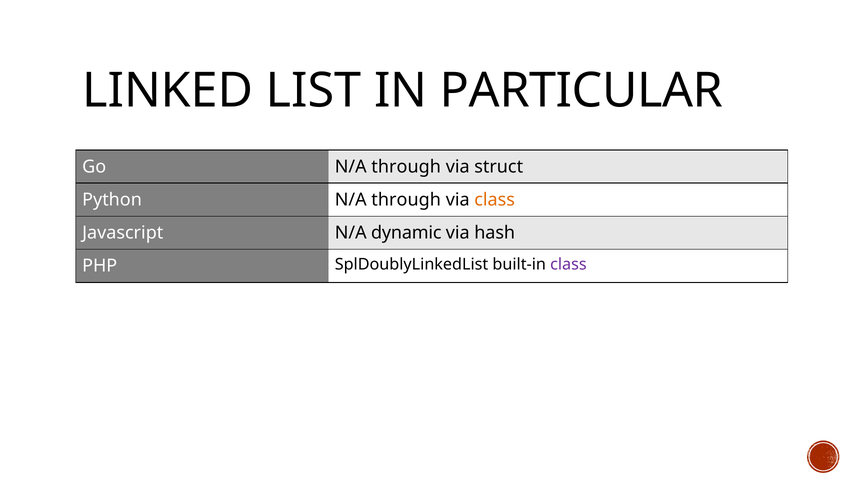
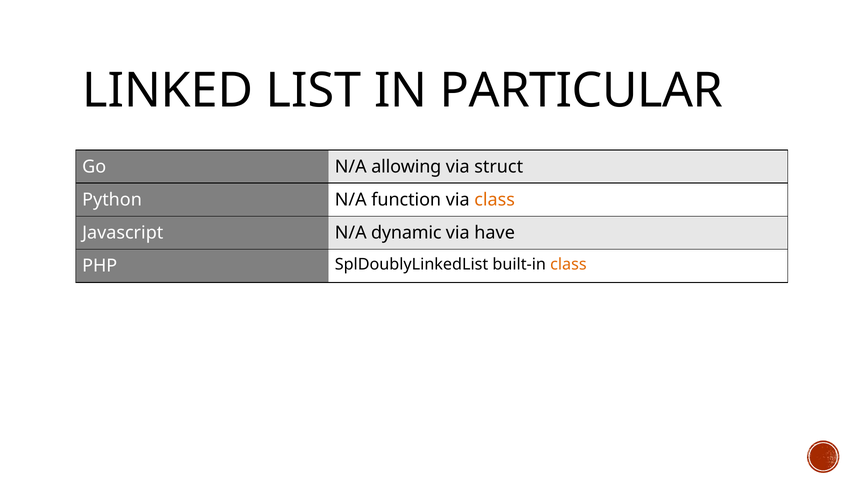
Go N/A through: through -> allowing
Python N/A through: through -> function
hash: hash -> have
class at (568, 265) colour: purple -> orange
